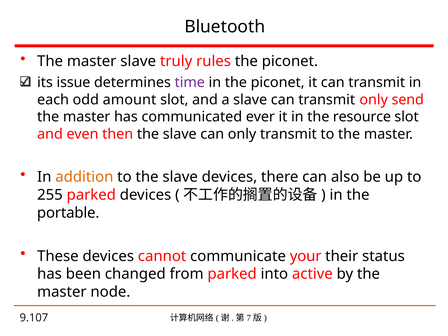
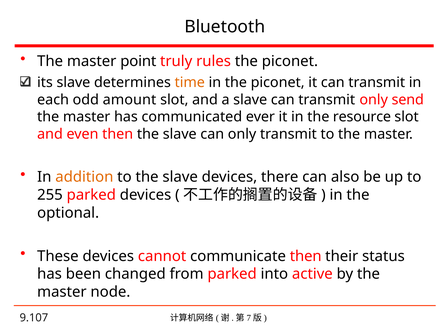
master slave: slave -> point
its issue: issue -> slave
time colour: purple -> orange
portable: portable -> optional
communicate your: your -> then
